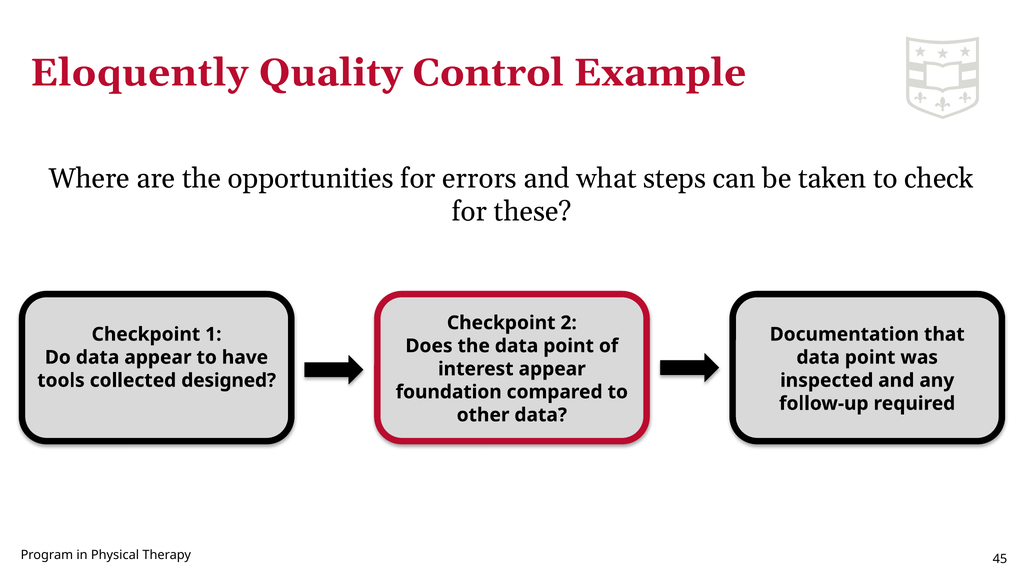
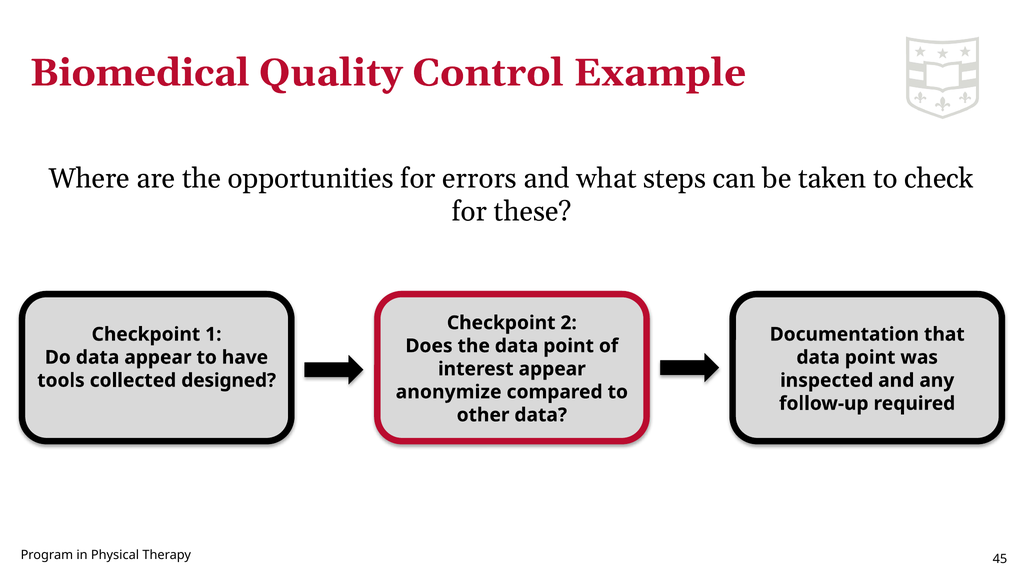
Eloquently: Eloquently -> Biomedical
foundation: foundation -> anonymize
